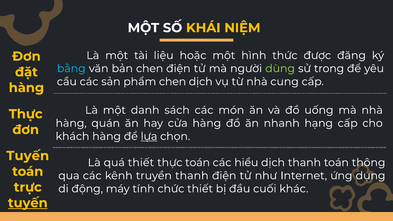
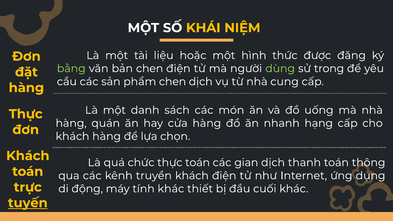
bằng colour: light blue -> light green
lựa underline: present -> none
Tuyến at (28, 156): Tuyến -> Khách
quá thiết: thiết -> chức
hiểu: hiểu -> gian
truyền thanh: thanh -> khách
tính chức: chức -> khác
